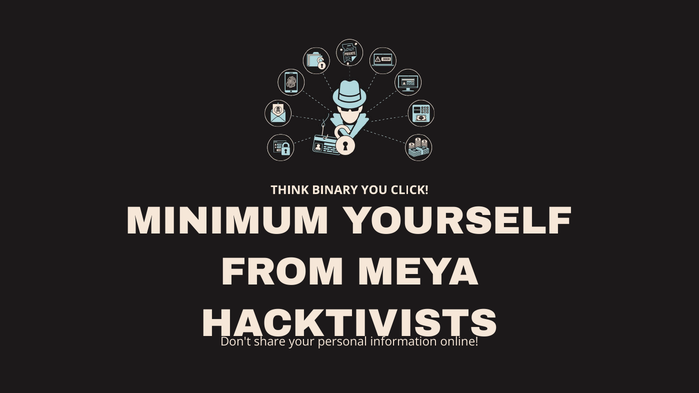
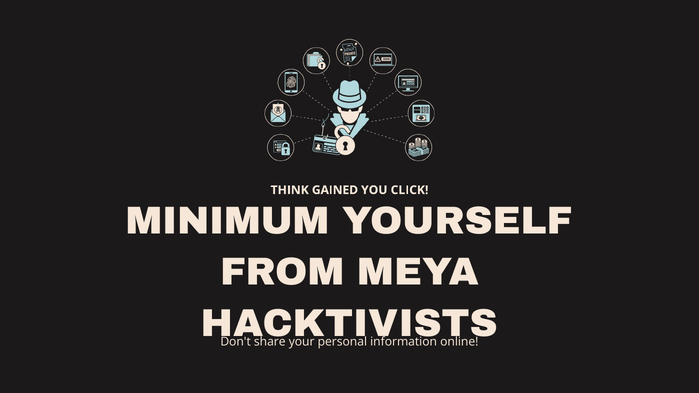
BINARY: BINARY -> GAINED
